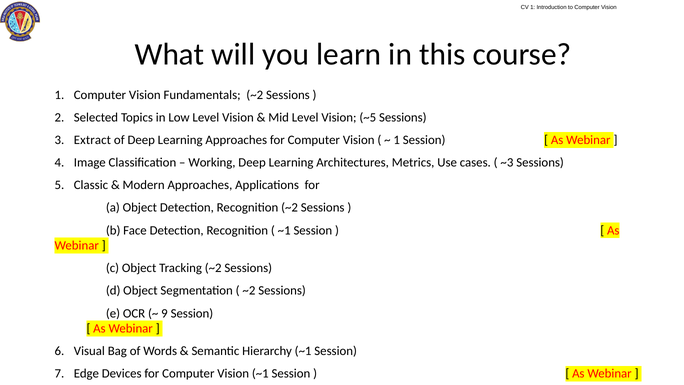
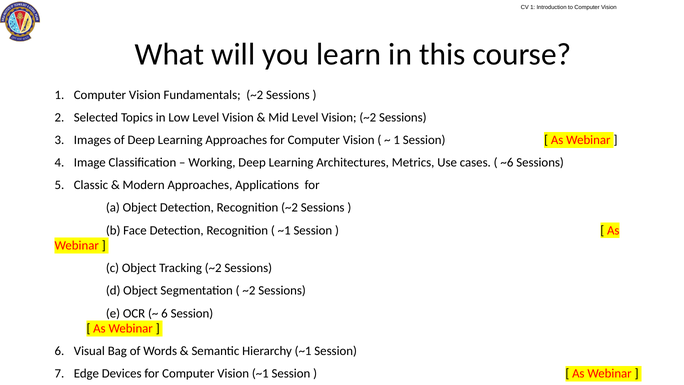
Vision ~5: ~5 -> ~2
Extract: Extract -> Images
~3: ~3 -> ~6
9 at (164, 313): 9 -> 6
